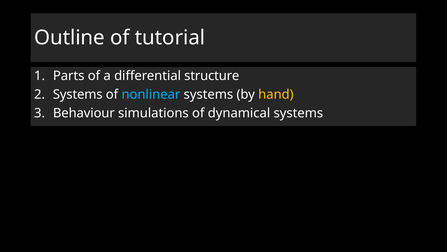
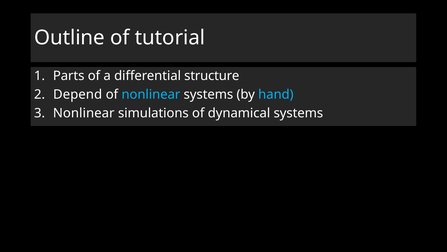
Systems at (78, 94): Systems -> Depend
hand colour: yellow -> light blue
Behaviour at (84, 113): Behaviour -> Nonlinear
